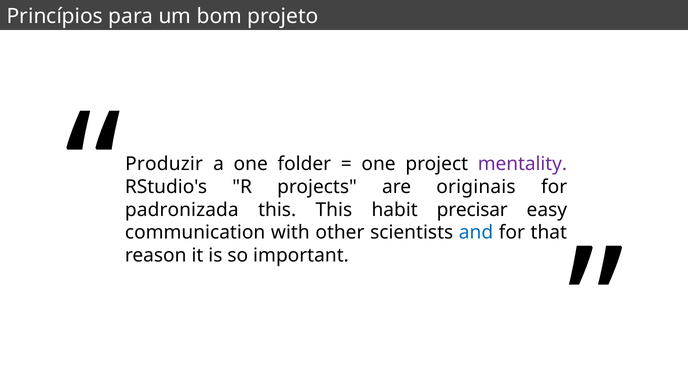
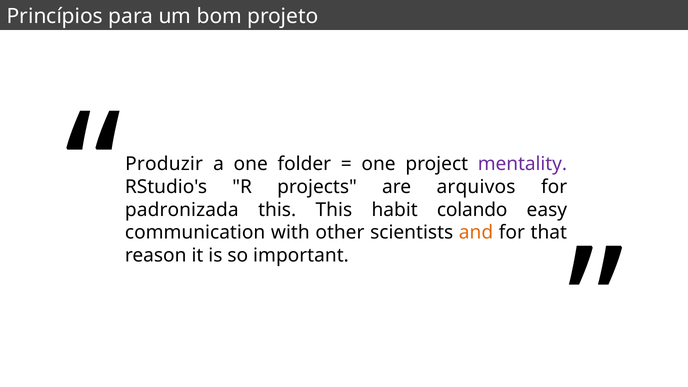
originais: originais -> arquivos
precisar: precisar -> colando
and colour: blue -> orange
